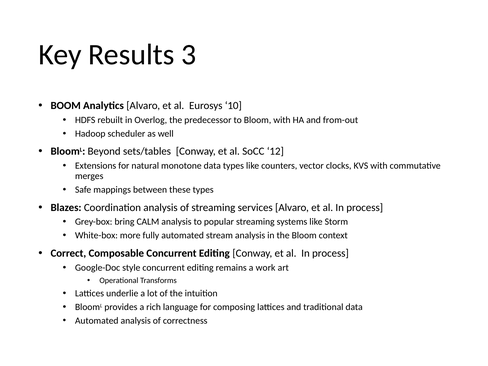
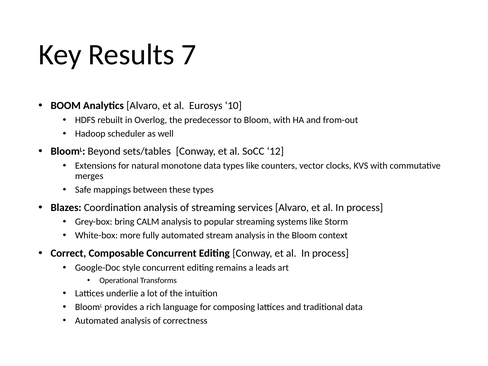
3: 3 -> 7
work: work -> leads
